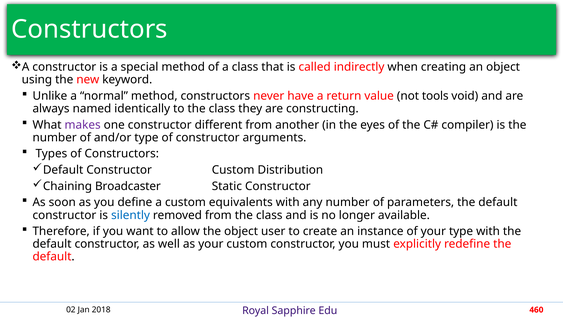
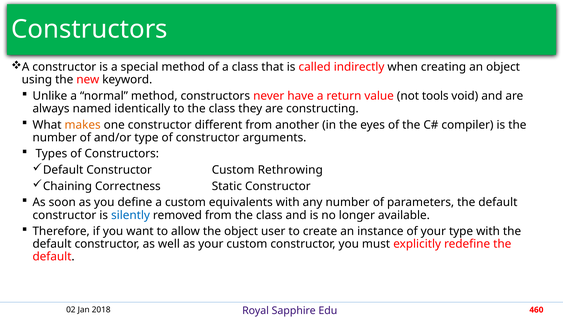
makes colour: purple -> orange
Distribution: Distribution -> Rethrowing
Broadcaster: Broadcaster -> Correctness
